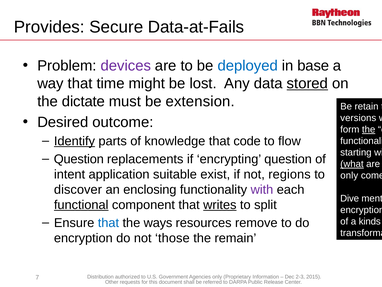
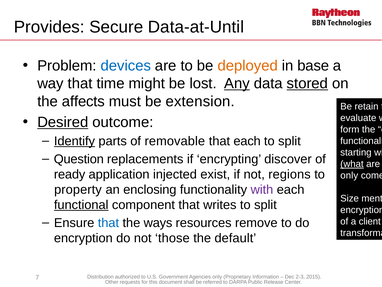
Data-at-Fails: Data-at-Fails -> Data-at-Until
devices colour: purple -> blue
deployed colour: blue -> orange
Any underline: none -> present
dictate: dictate -> affects
versions: versions -> evaluate
Desired underline: none -> present
the at (369, 129) underline: present -> none
knowledge: knowledge -> removable
that code: code -> each
flow at (289, 141): flow -> split
encrypting question: question -> discover
intent: intent -> ready
suitable: suitable -> injected
discover: discover -> property
Dive: Dive -> Size
writes underline: present -> none
kinds: kinds -> client
remain: remain -> default
